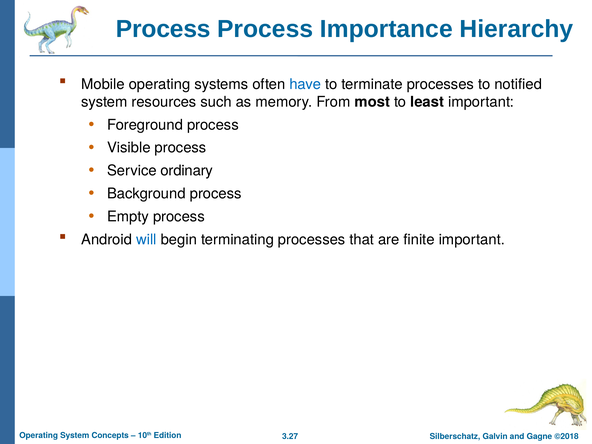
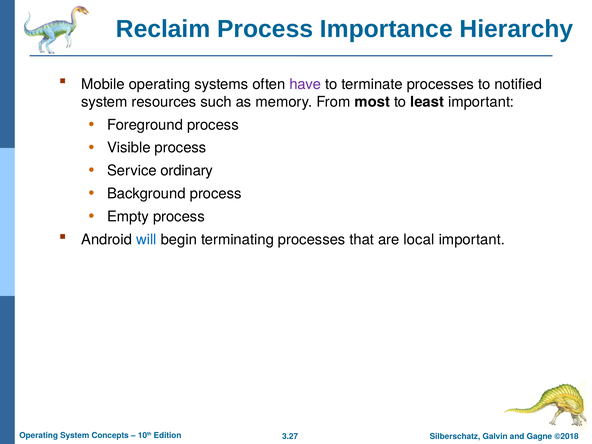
Process at (163, 29): Process -> Reclaim
have colour: blue -> purple
finite: finite -> local
